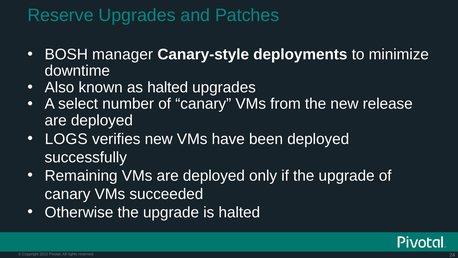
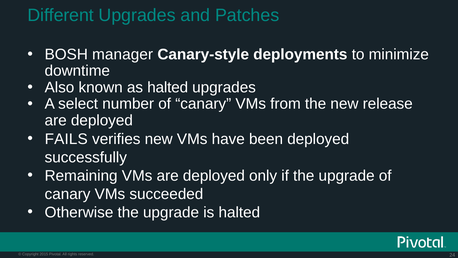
Reserve: Reserve -> Different
LOGS: LOGS -> FAILS
